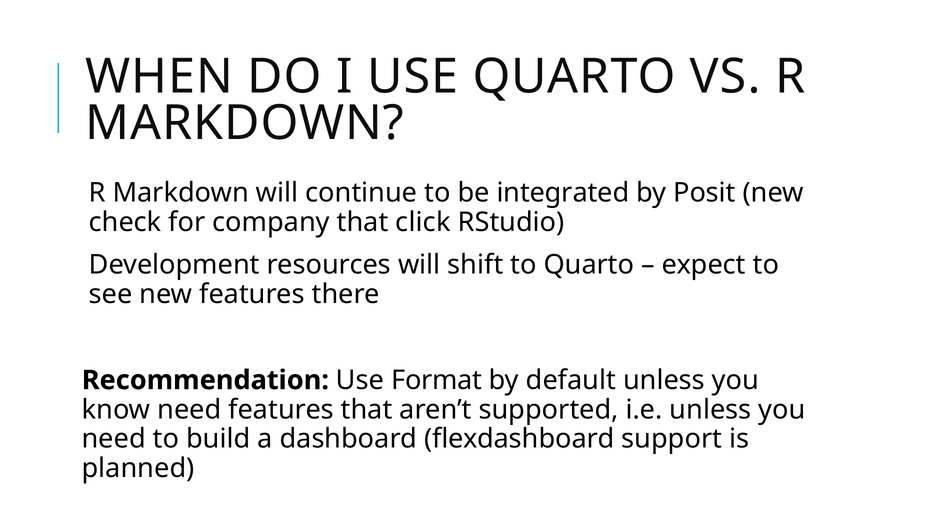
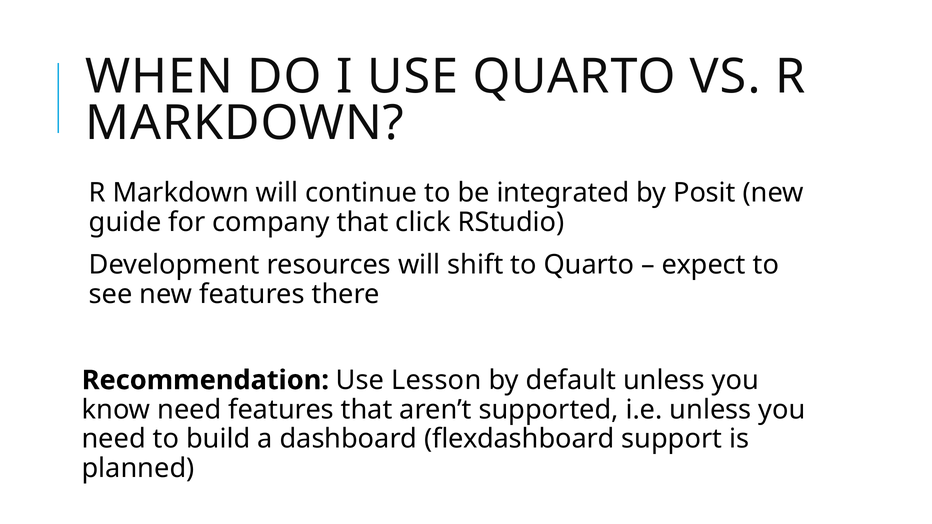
check: check -> guide
Format: Format -> Lesson
